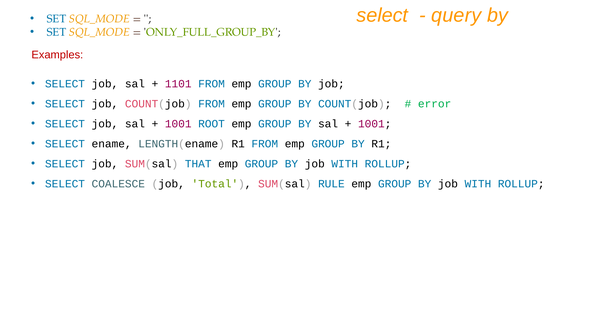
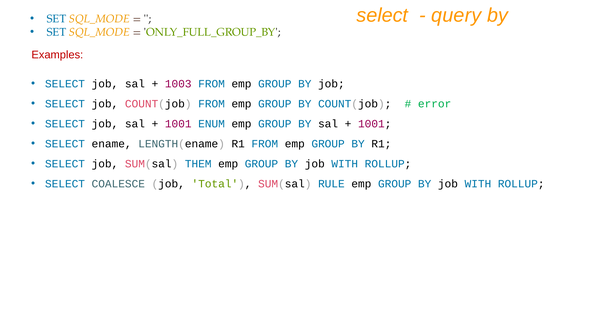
1101: 1101 -> 1003
ROOT: ROOT -> ENUM
THAT: THAT -> THEM
